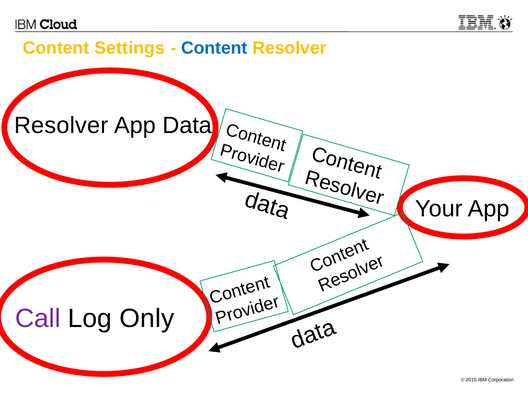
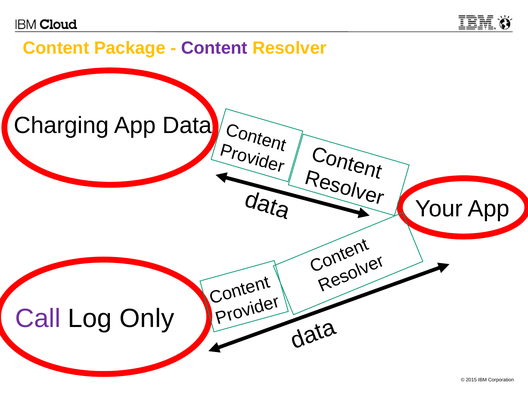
Settings: Settings -> Package
Content at (214, 48) colour: blue -> purple
Resolver at (61, 125): Resolver -> Charging
